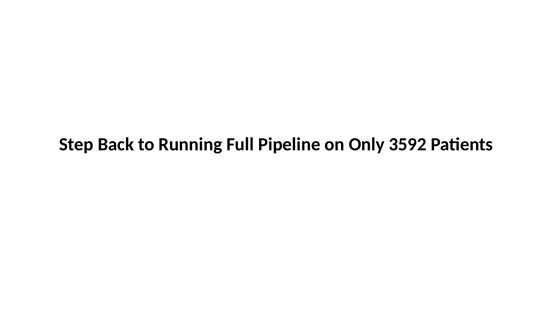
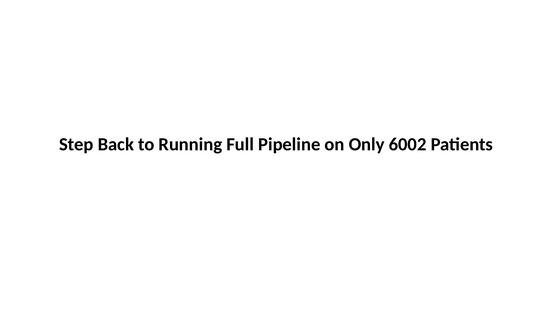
3592: 3592 -> 6002
